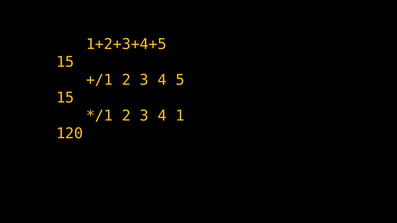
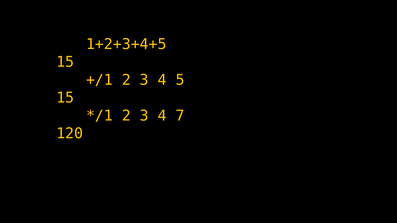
1: 1 -> 7
